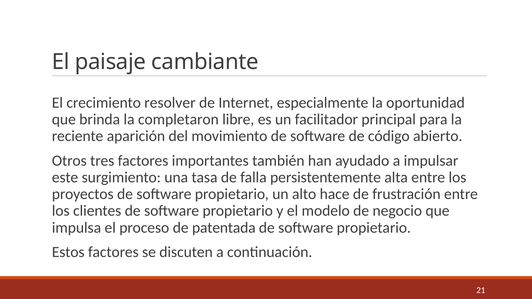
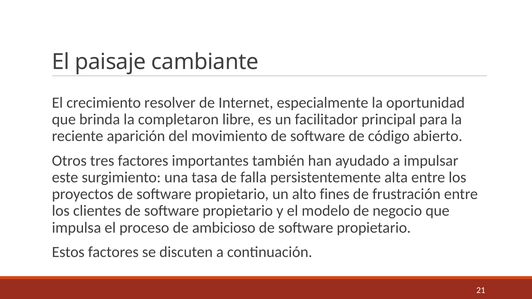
hace: hace -> fines
patentada: patentada -> ambicioso
